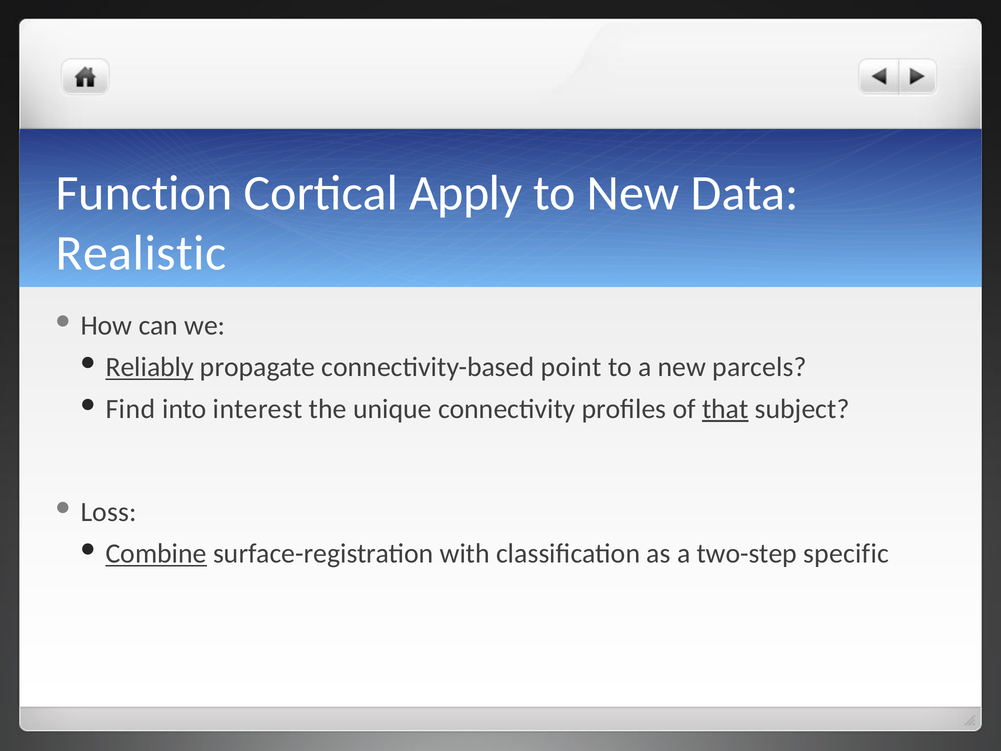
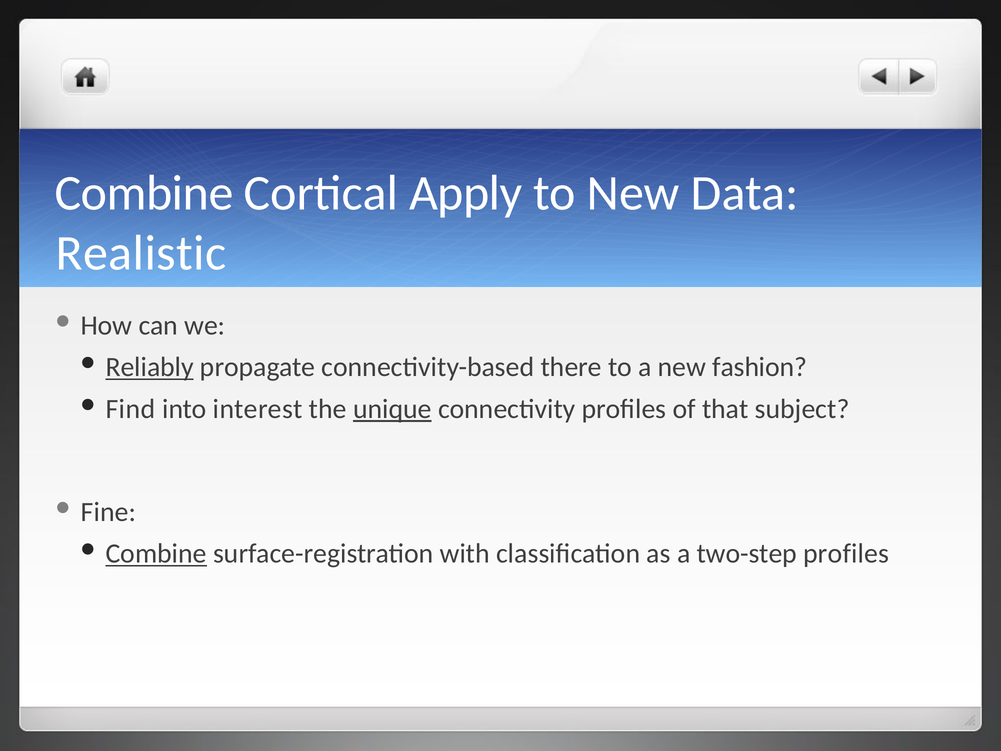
Function at (144, 193): Function -> Combine
point: point -> there
parcels: parcels -> fashion
unique underline: none -> present
that underline: present -> none
Loss: Loss -> Fine
two-step specific: specific -> profiles
